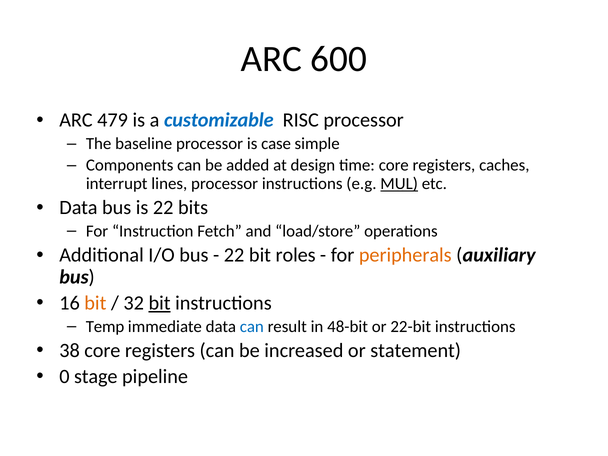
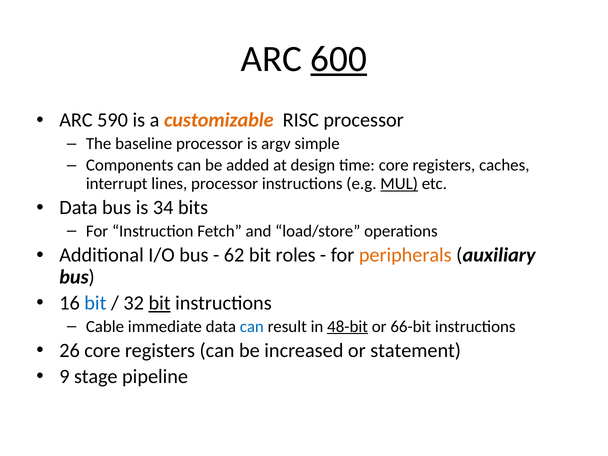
600 underline: none -> present
479: 479 -> 590
customizable colour: blue -> orange
case: case -> argv
is 22: 22 -> 34
22 at (234, 255): 22 -> 62
bit at (95, 303) colour: orange -> blue
Temp: Temp -> Cable
48-bit underline: none -> present
22-bit: 22-bit -> 66-bit
38: 38 -> 26
0: 0 -> 9
